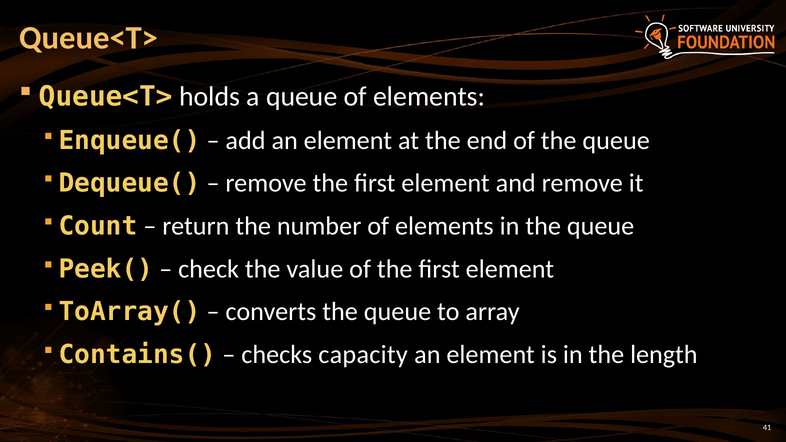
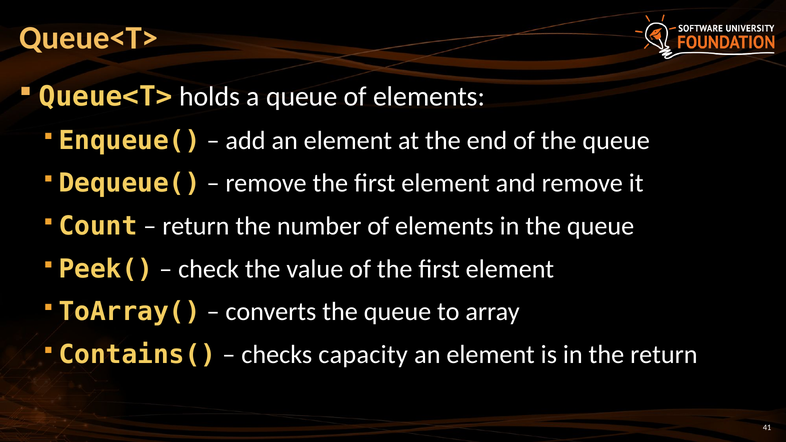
the length: length -> return
